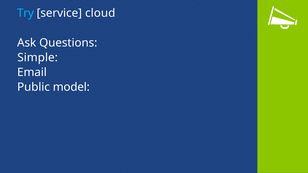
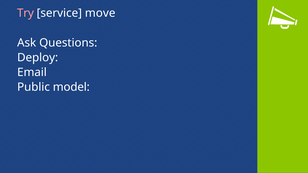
Try colour: light blue -> pink
cloud: cloud -> move
Simple: Simple -> Deploy
